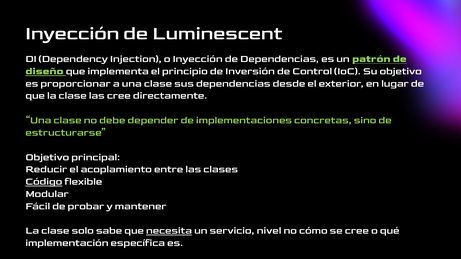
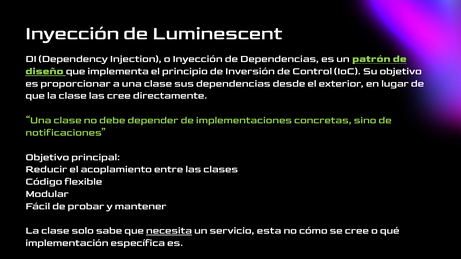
estructurarse: estructurarse -> notificaciones
Código underline: present -> none
nivel: nivel -> esta
